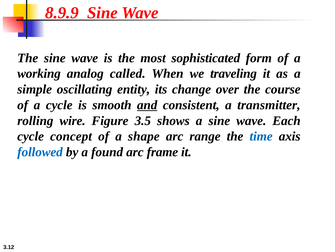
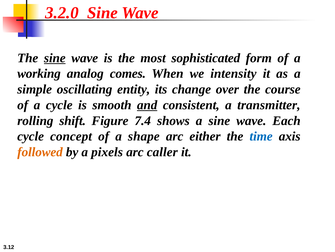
8.9.9: 8.9.9 -> 3.2.0
sine at (55, 58) underline: none -> present
called: called -> comes
traveling: traveling -> intensity
wire: wire -> shift
3.5: 3.5 -> 7.4
range: range -> either
followed colour: blue -> orange
found: found -> pixels
frame: frame -> caller
